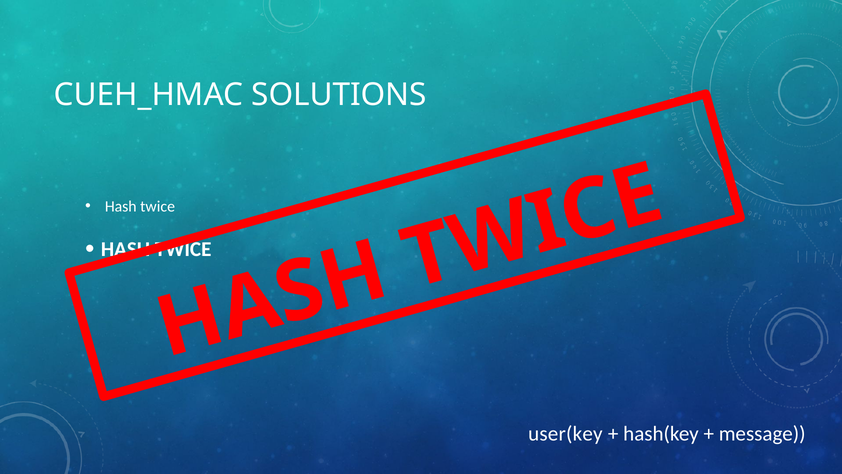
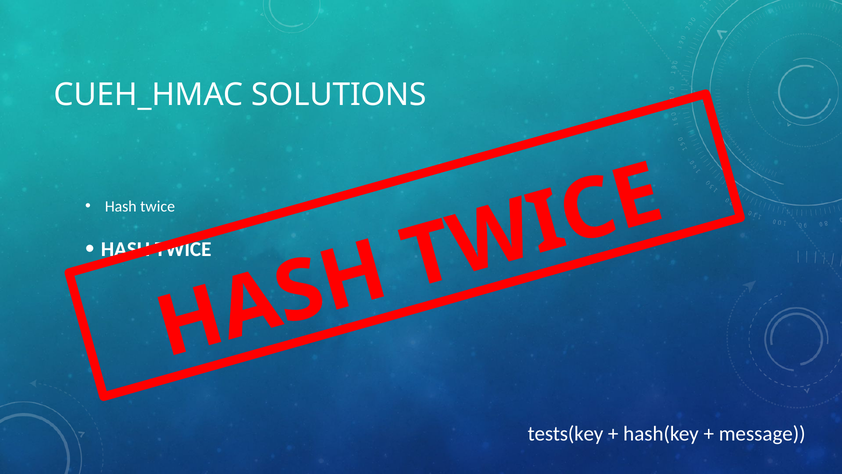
user(key: user(key -> tests(key
